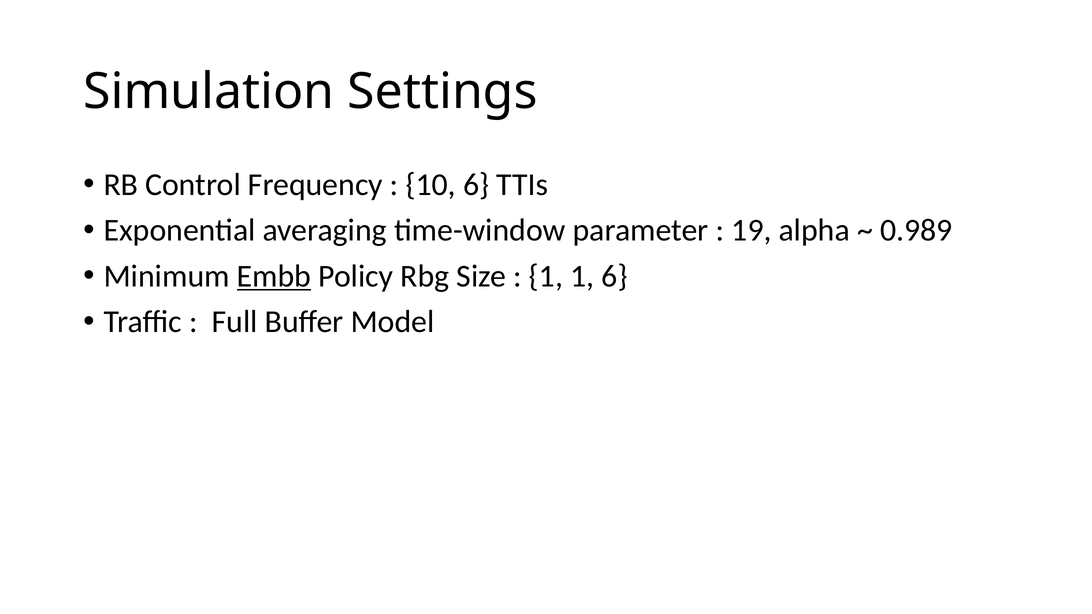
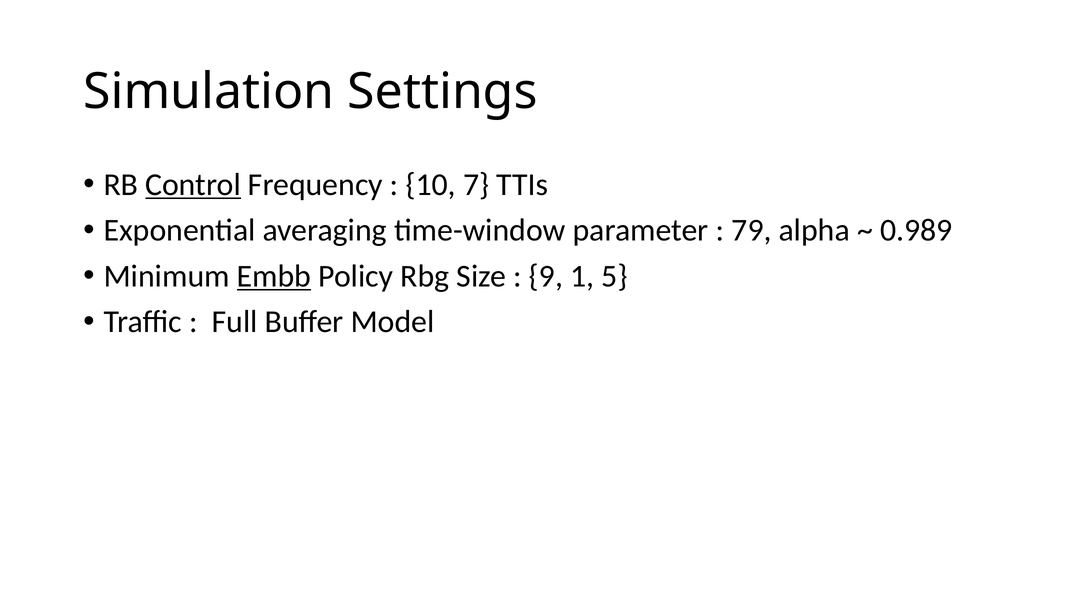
Control underline: none -> present
10 6: 6 -> 7
19: 19 -> 79
1 at (546, 276): 1 -> 9
1 6: 6 -> 5
